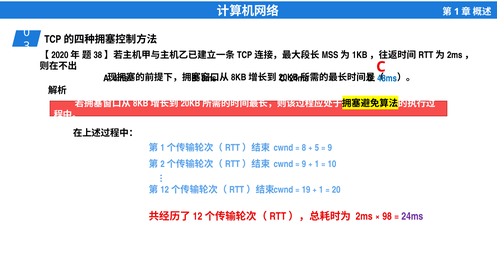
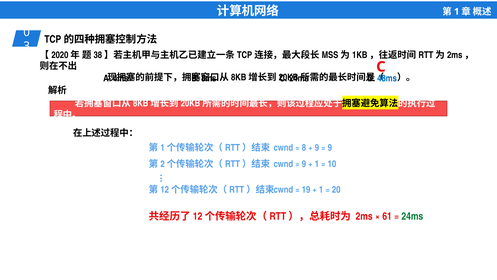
5 at (317, 147): 5 -> 9
98: 98 -> 61
24ms at (412, 216) colour: purple -> green
